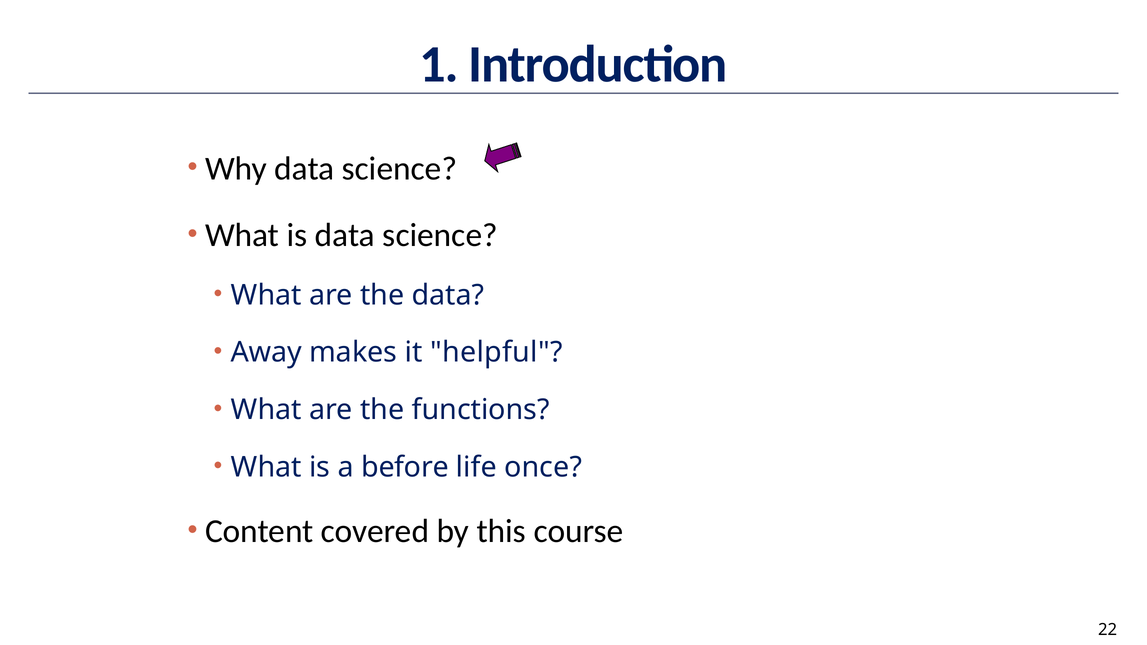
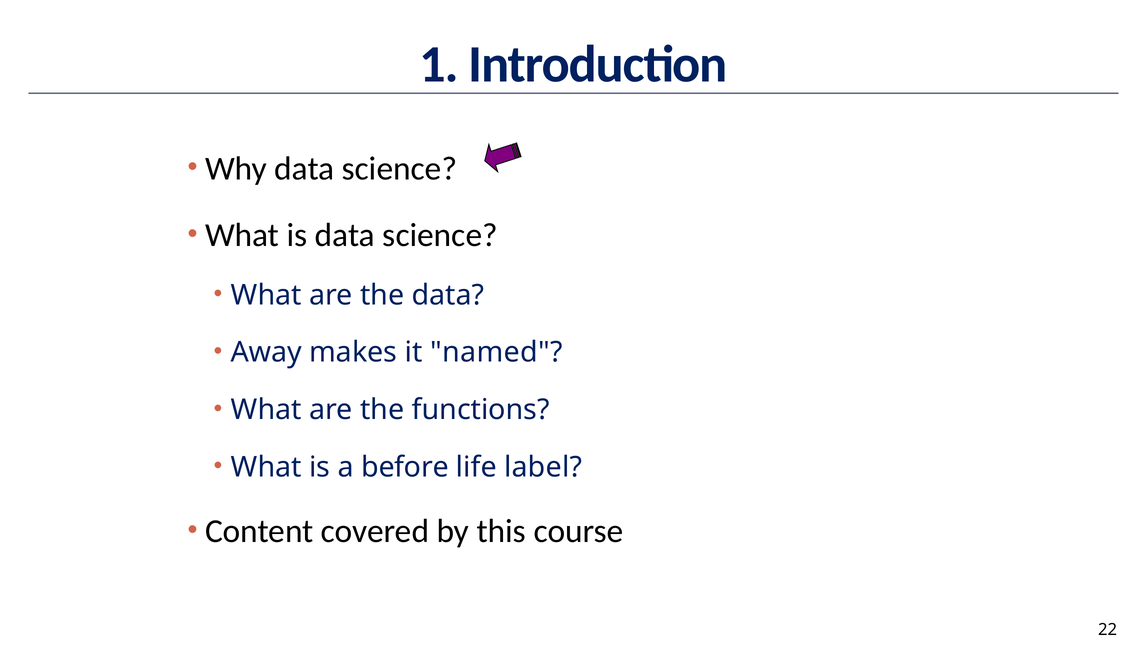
helpful: helpful -> named
once: once -> label
